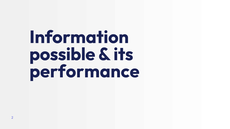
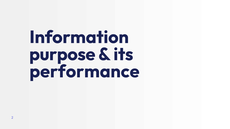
possible: possible -> purpose
